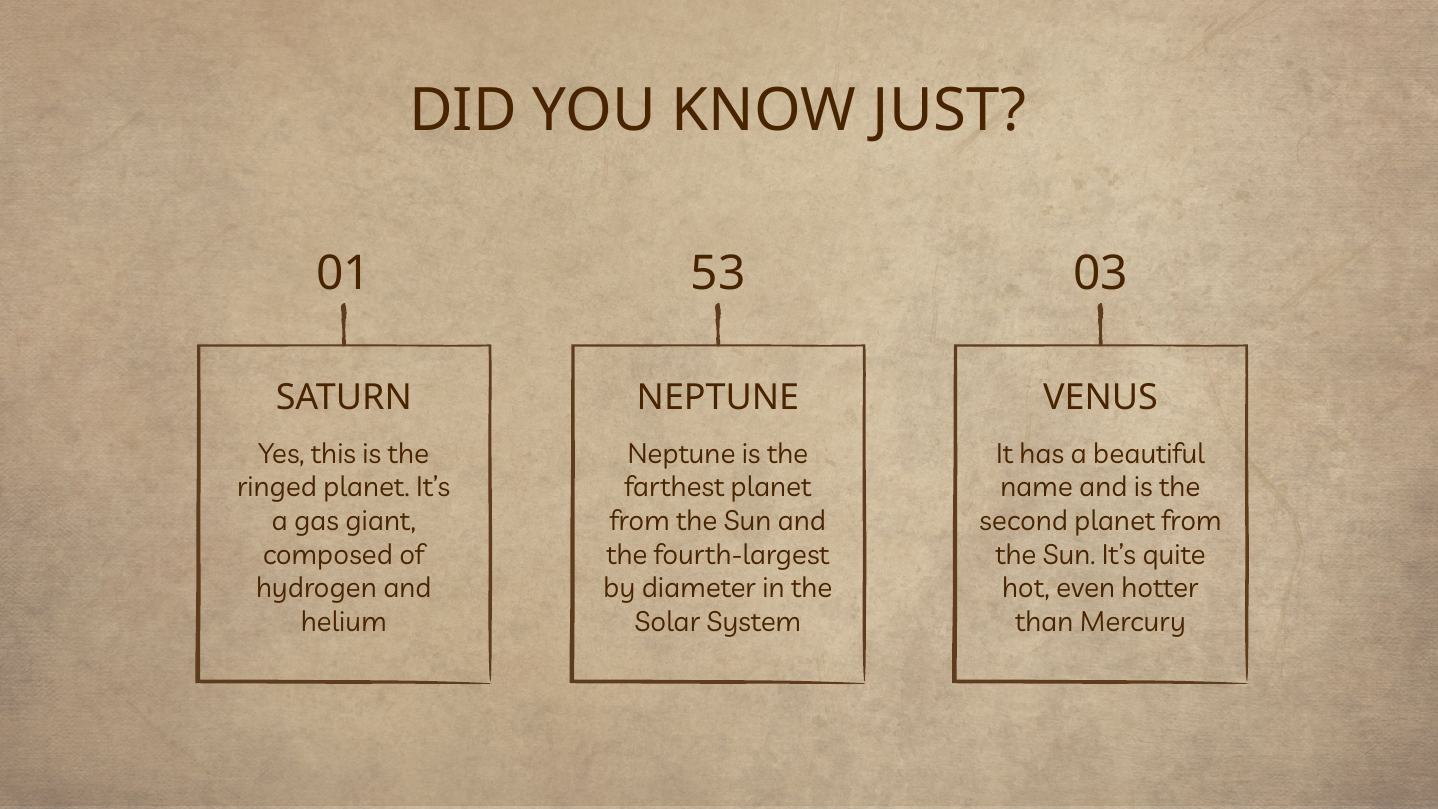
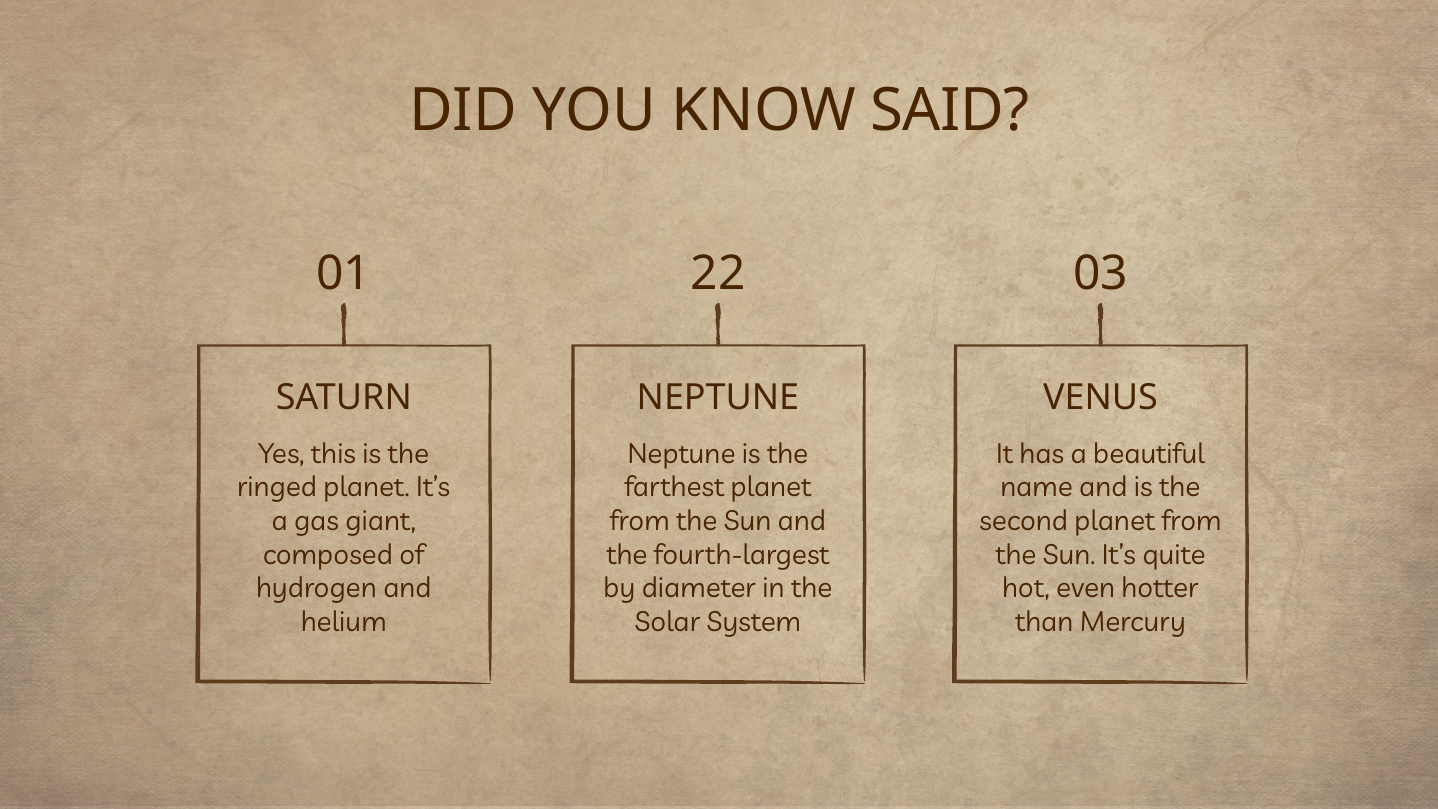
JUST: JUST -> SAID
53: 53 -> 22
